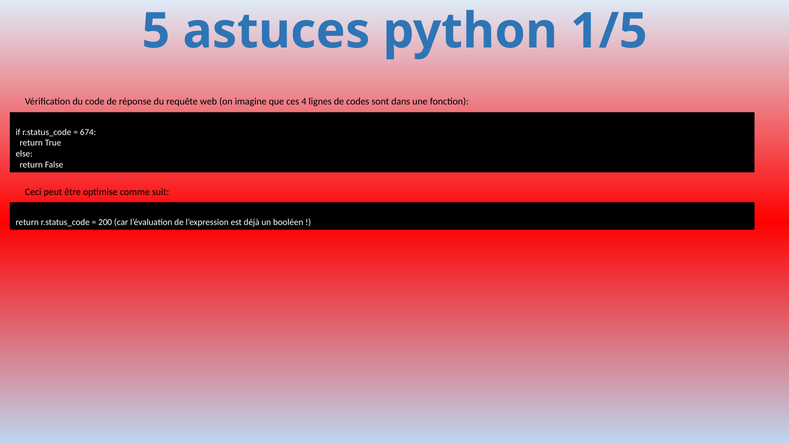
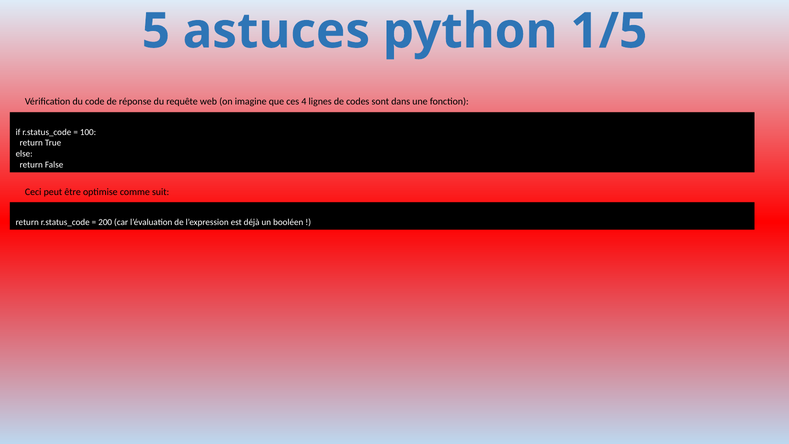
674: 674 -> 100
